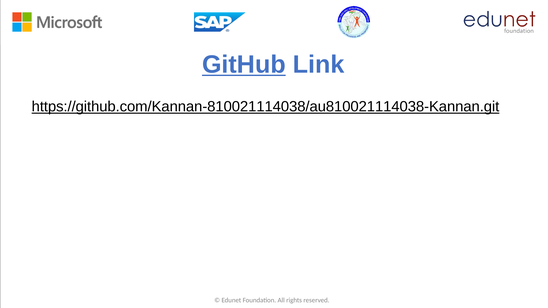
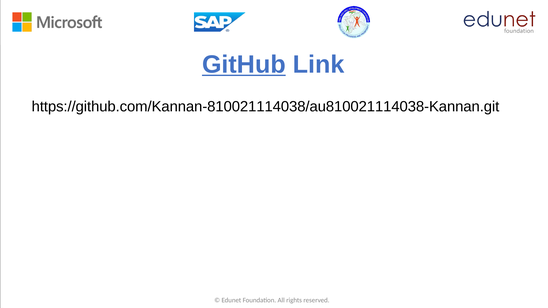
https://github.com/Kannan-810021114038/au810021114038-Kannan.git underline: present -> none
